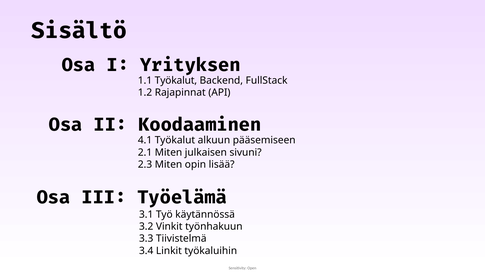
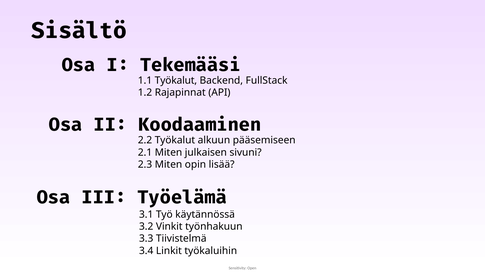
Yrityksen: Yrityksen -> Tekemääsi
4.1: 4.1 -> 2.2
